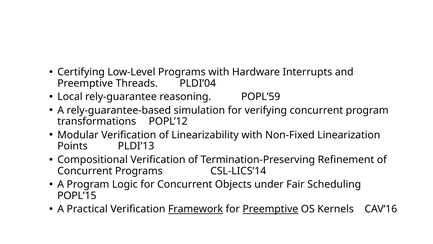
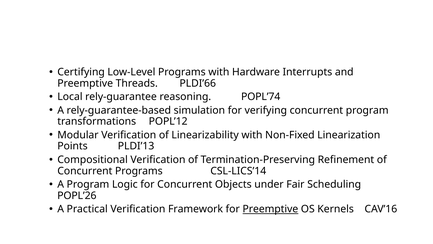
PLDI’04: PLDI’04 -> PLDI’66
POPL’59: POPL’59 -> POPL’74
POPL’15: POPL’15 -> POPL’26
Framework underline: present -> none
